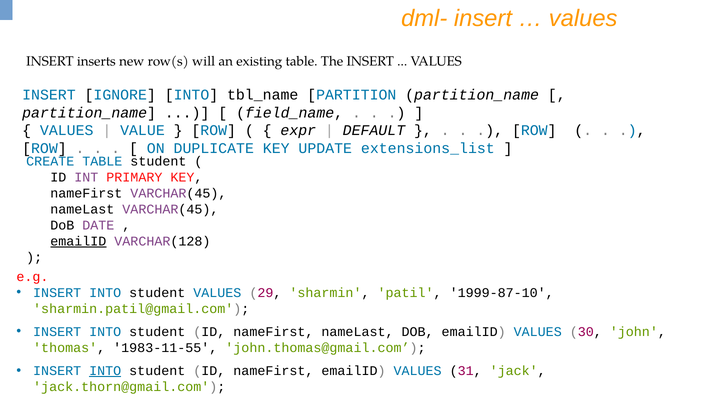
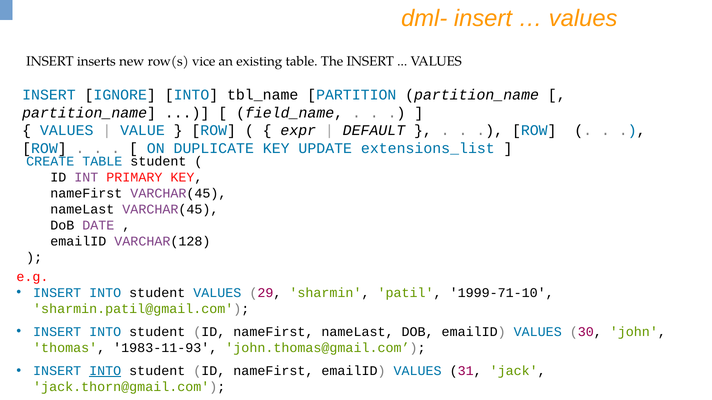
will: will -> vice
emailID at (78, 241) underline: present -> none
1999-87-10: 1999-87-10 -> 1999-71-10
1983-11-55: 1983-11-55 -> 1983-11-93
